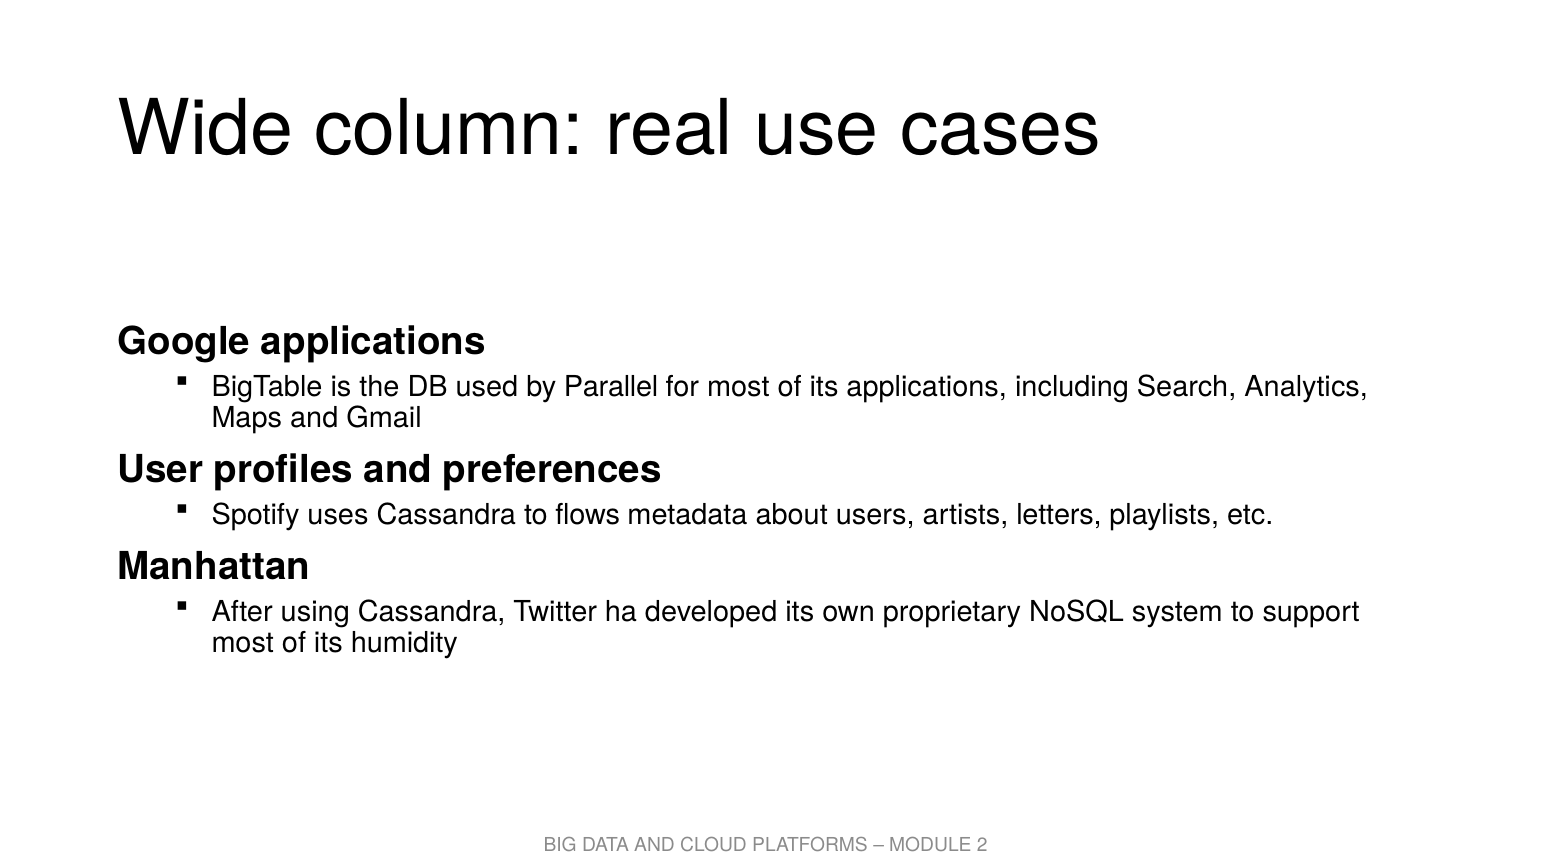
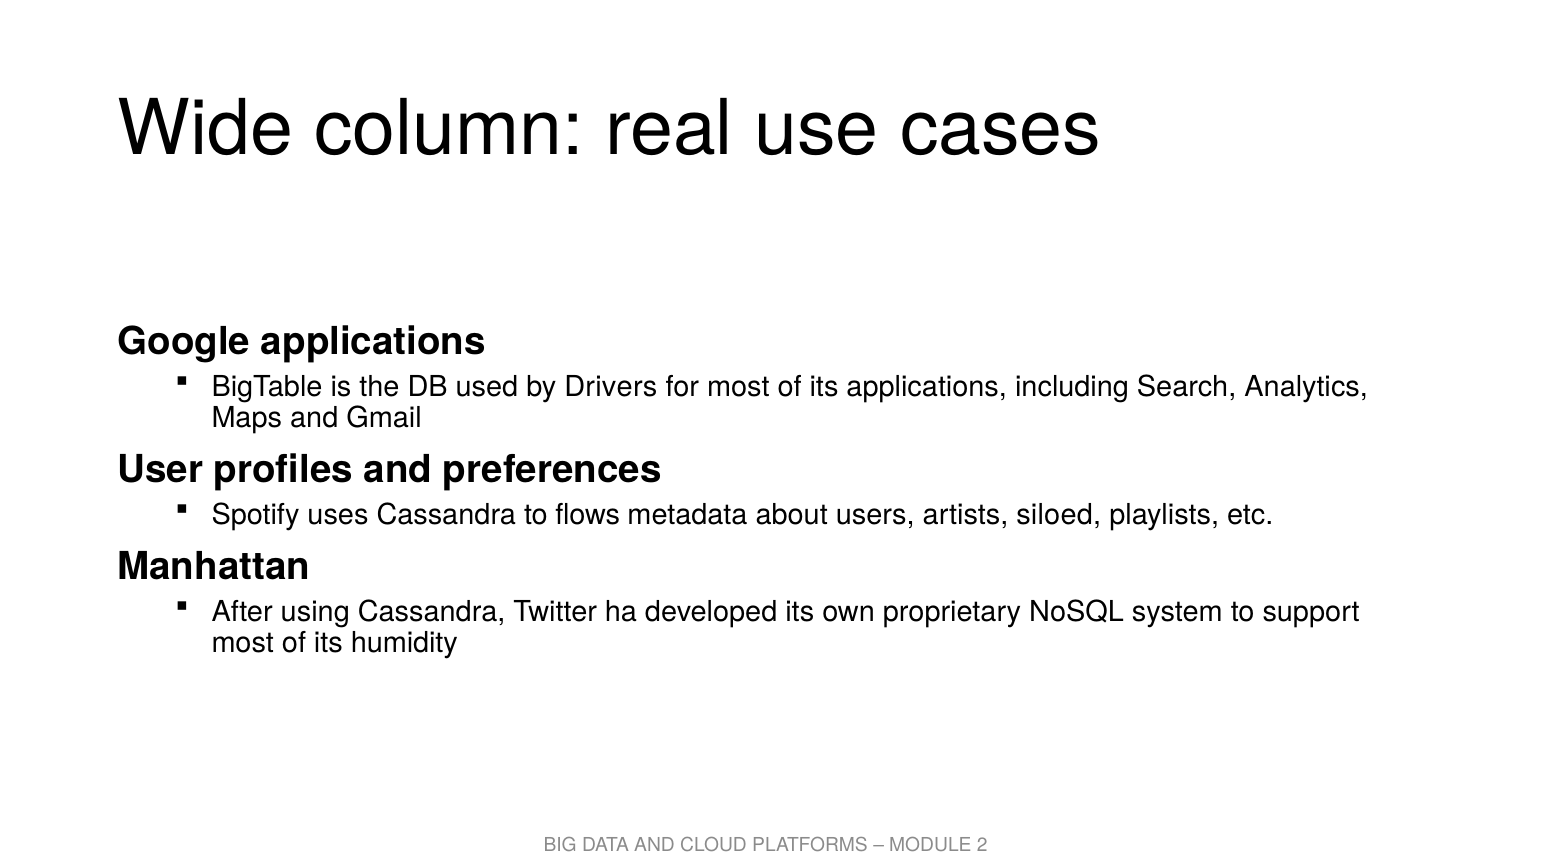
Parallel: Parallel -> Drivers
letters: letters -> siloed
